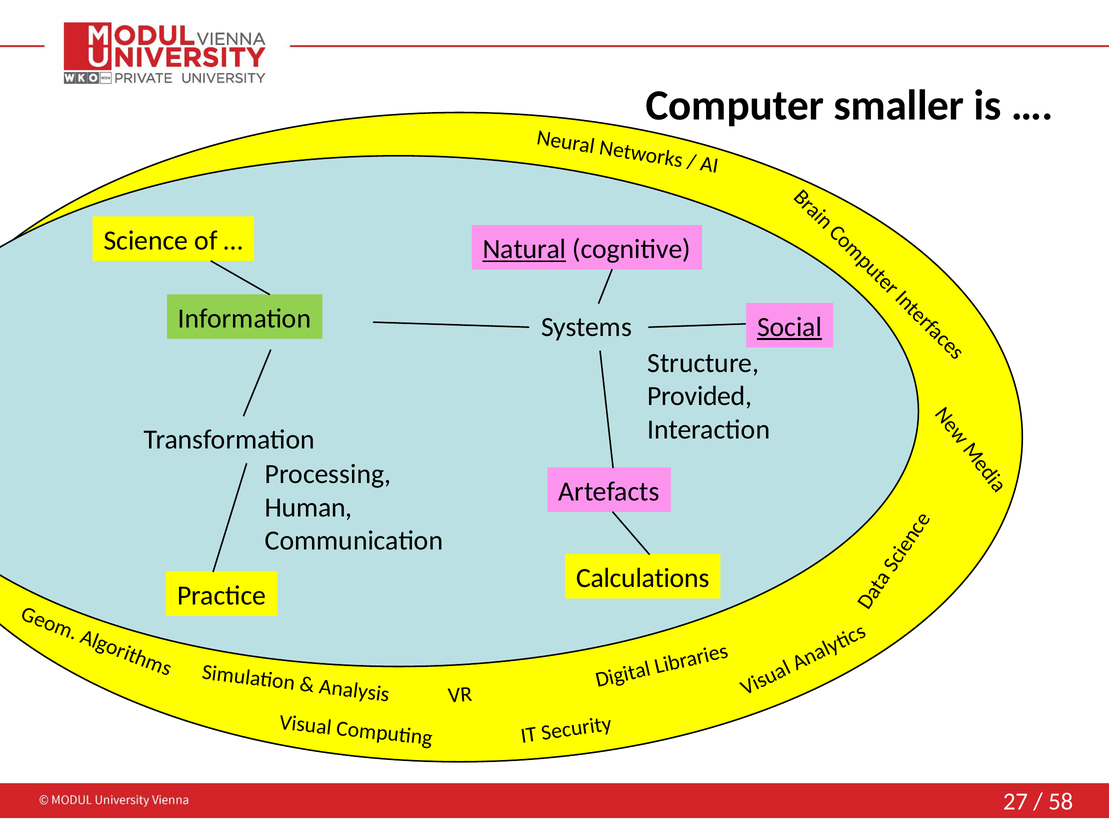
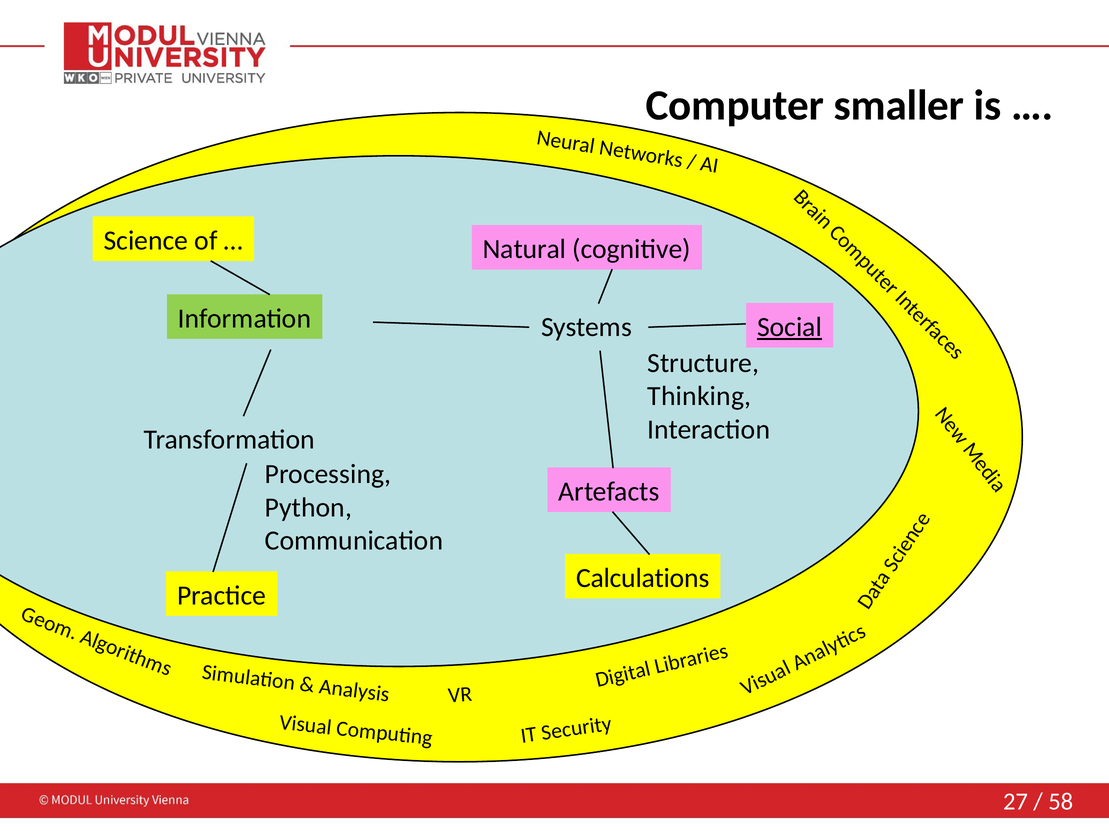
Natural underline: present -> none
Provided: Provided -> Thinking
Human: Human -> Python
